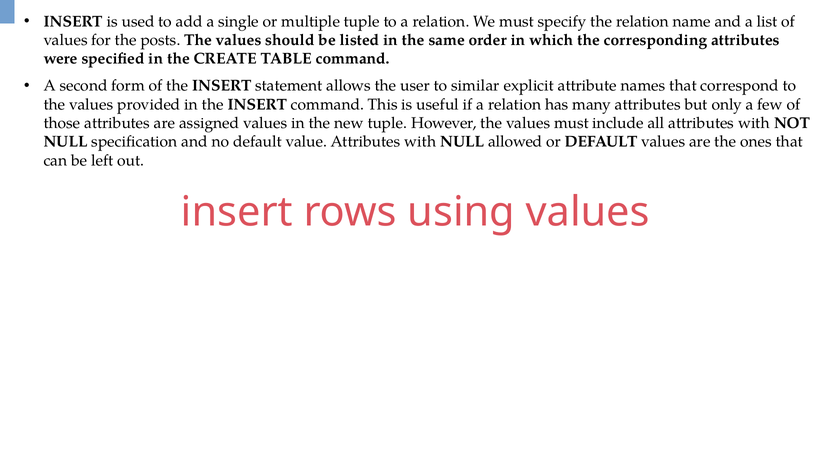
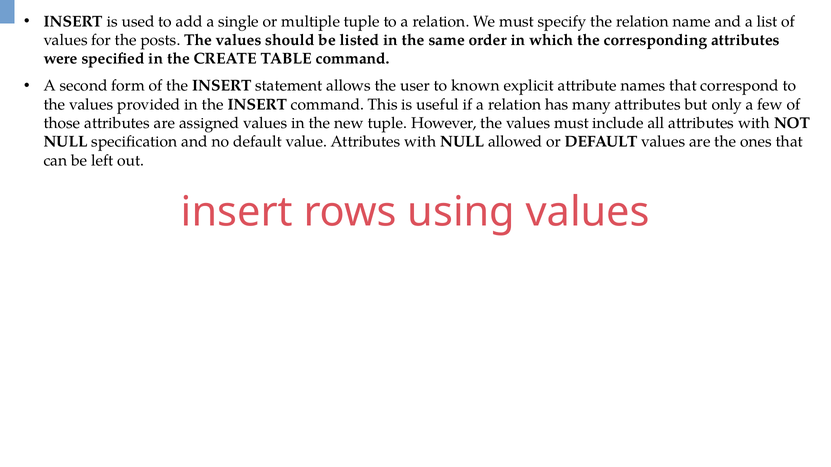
similar: similar -> known
